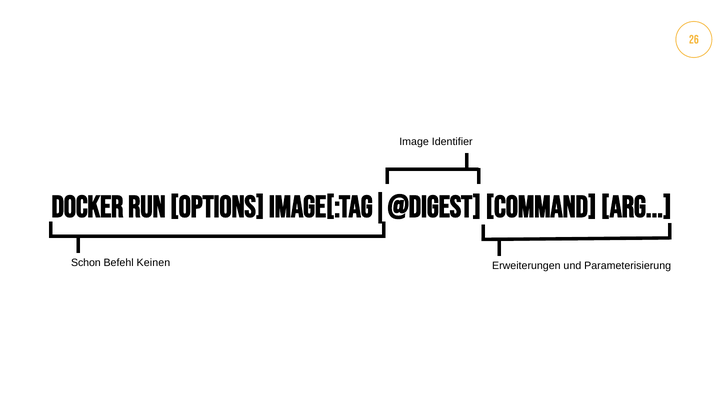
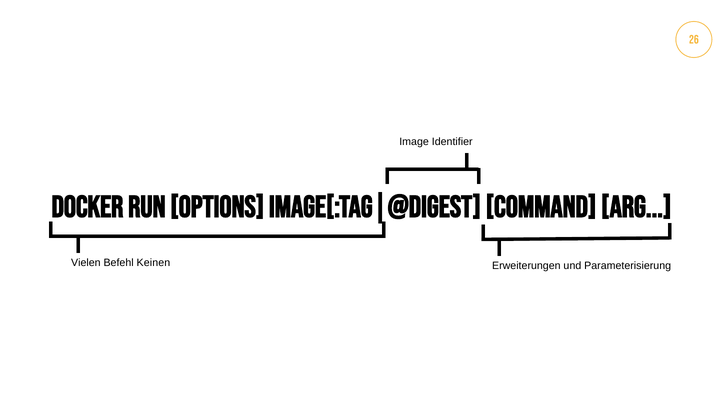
Schon: Schon -> Vielen
